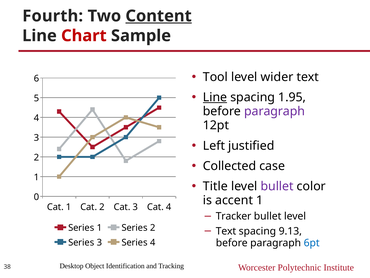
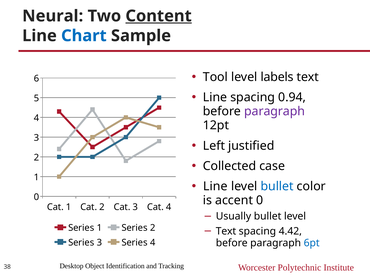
Fourth: Fourth -> Neural
Chart colour: red -> blue
wider: wider -> labels
Line at (215, 97) underline: present -> none
1.95: 1.95 -> 0.94
Title at (215, 186): Title -> Line
bullet at (277, 186) colour: purple -> blue
accent 1: 1 -> 0
Tracker: Tracker -> Usually
9.13: 9.13 -> 4.42
